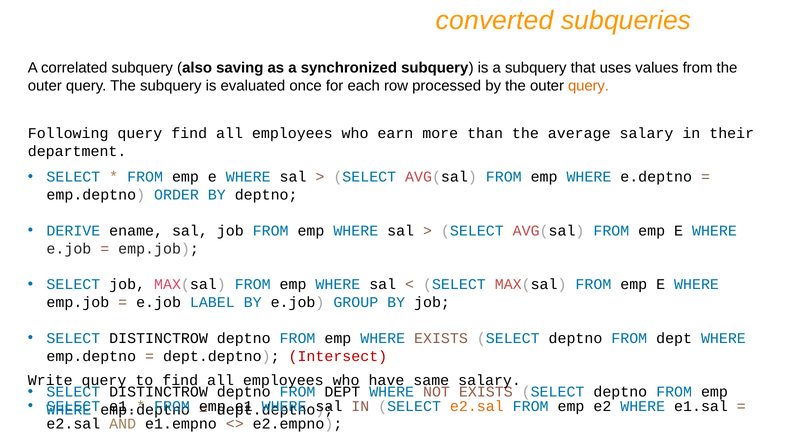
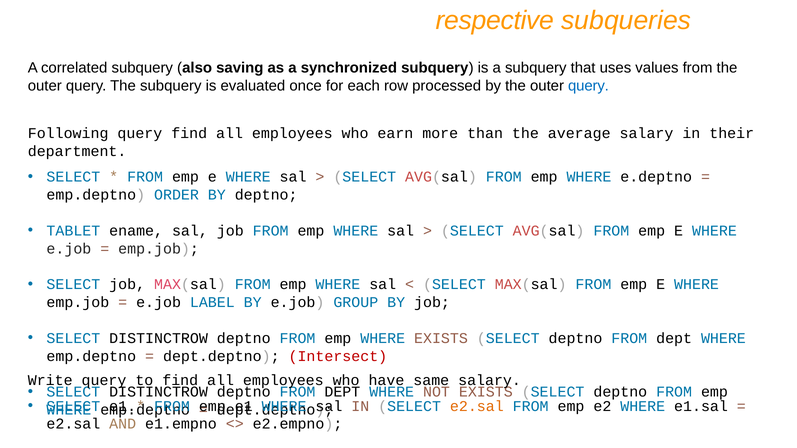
converted: converted -> respective
query at (588, 86) colour: orange -> blue
DERIVE: DERIVE -> TABLET
